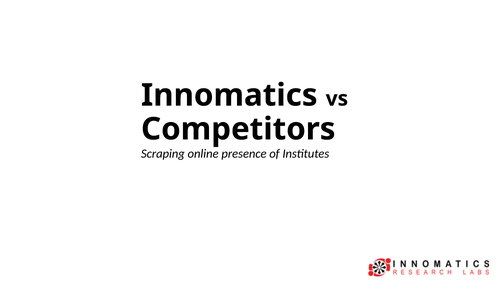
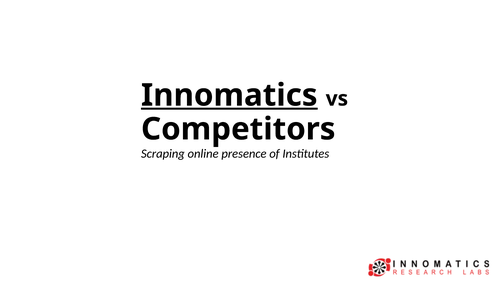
Innomatics underline: none -> present
